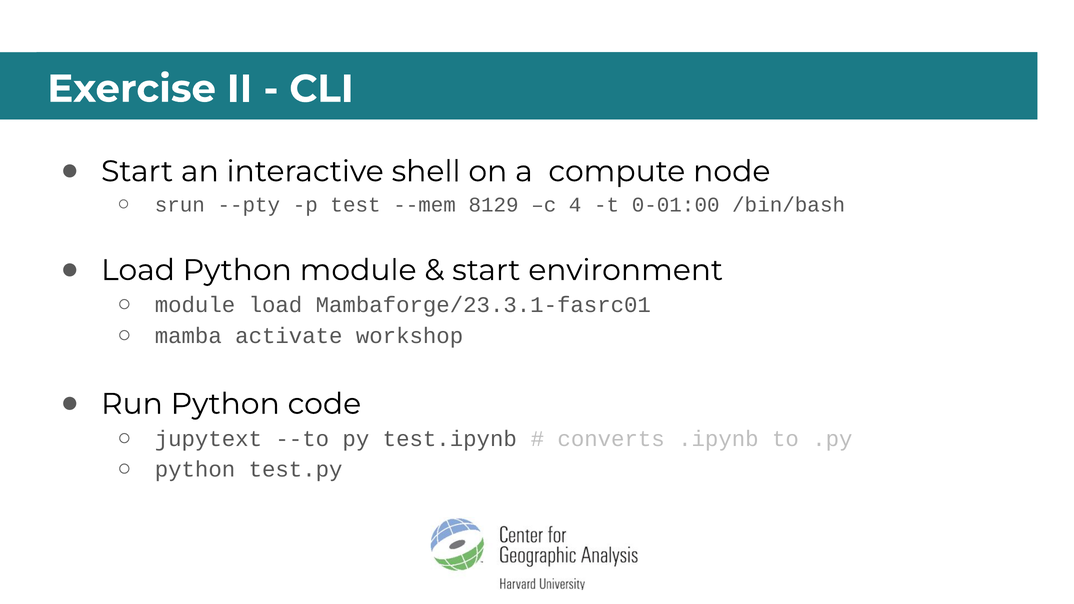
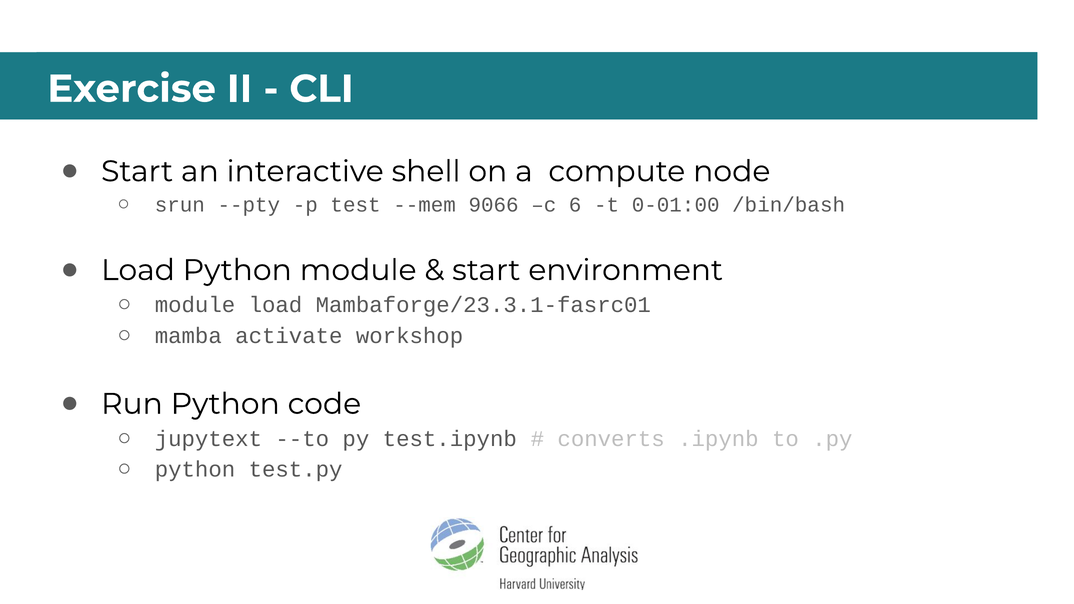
8129: 8129 -> 9066
4: 4 -> 6
